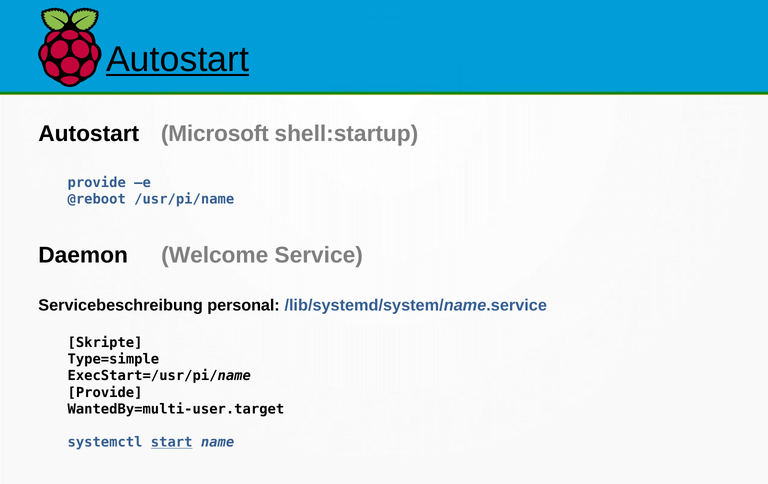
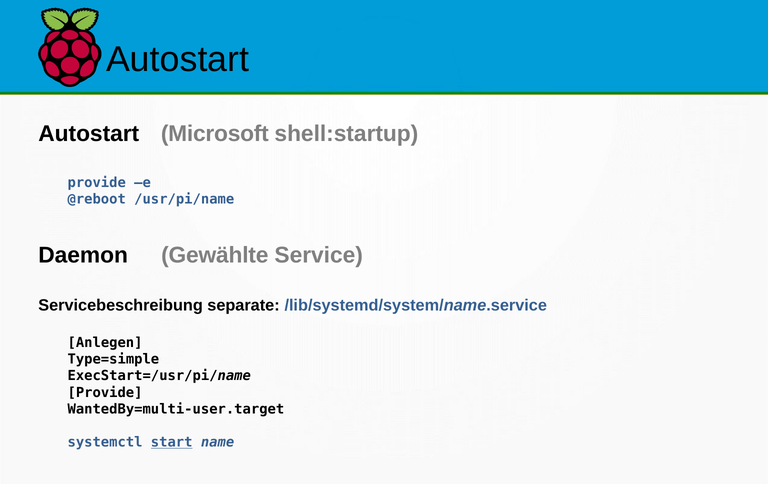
Autostart at (178, 59) underline: present -> none
Welcome: Welcome -> Gewählte
personal: personal -> separate
Skripte: Skripte -> Anlegen
